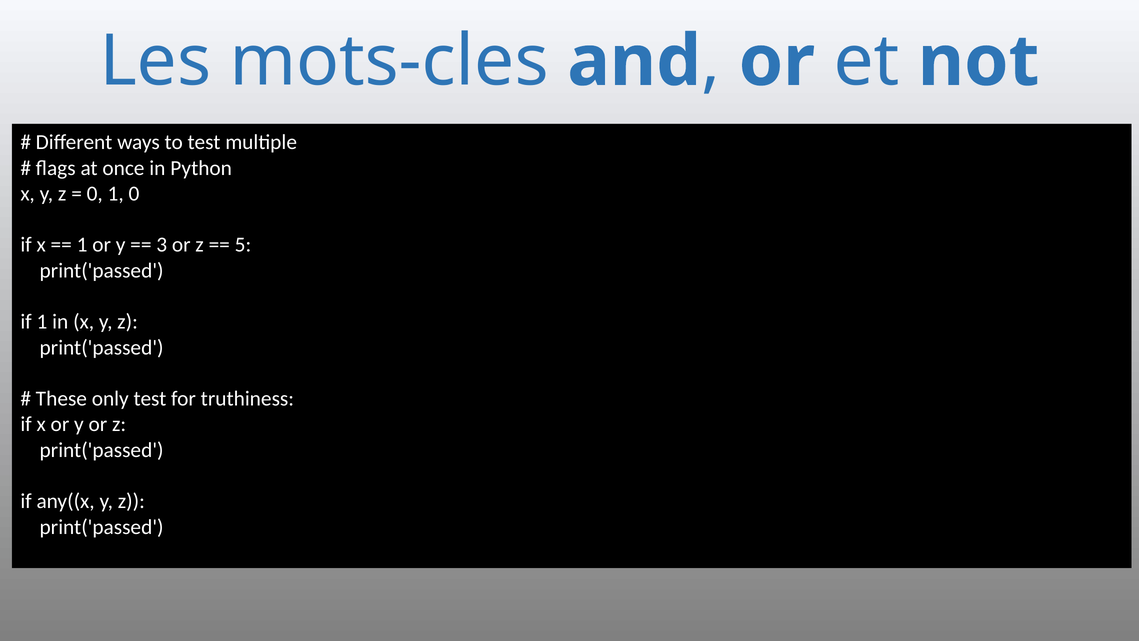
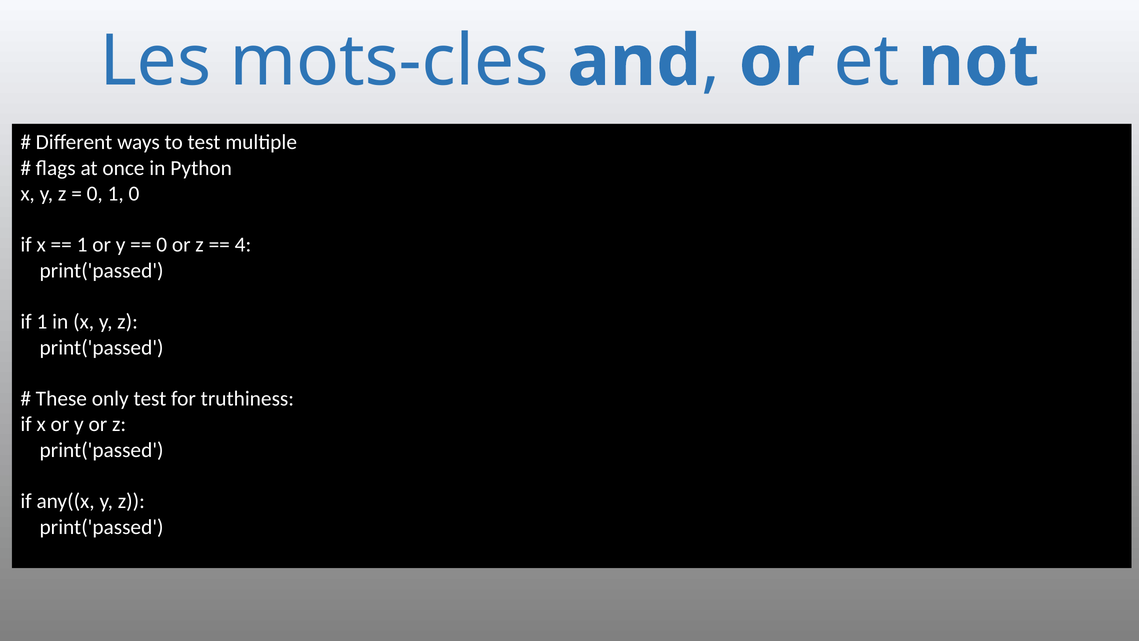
3 at (162, 245): 3 -> 0
5: 5 -> 4
